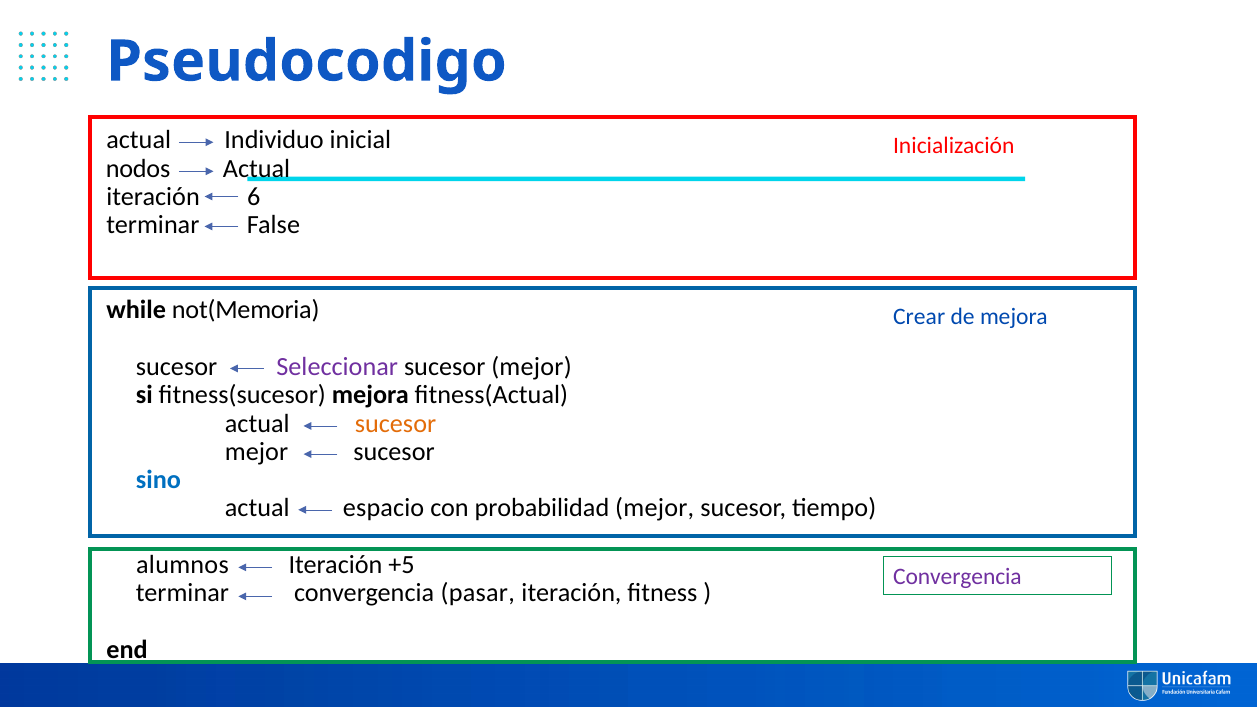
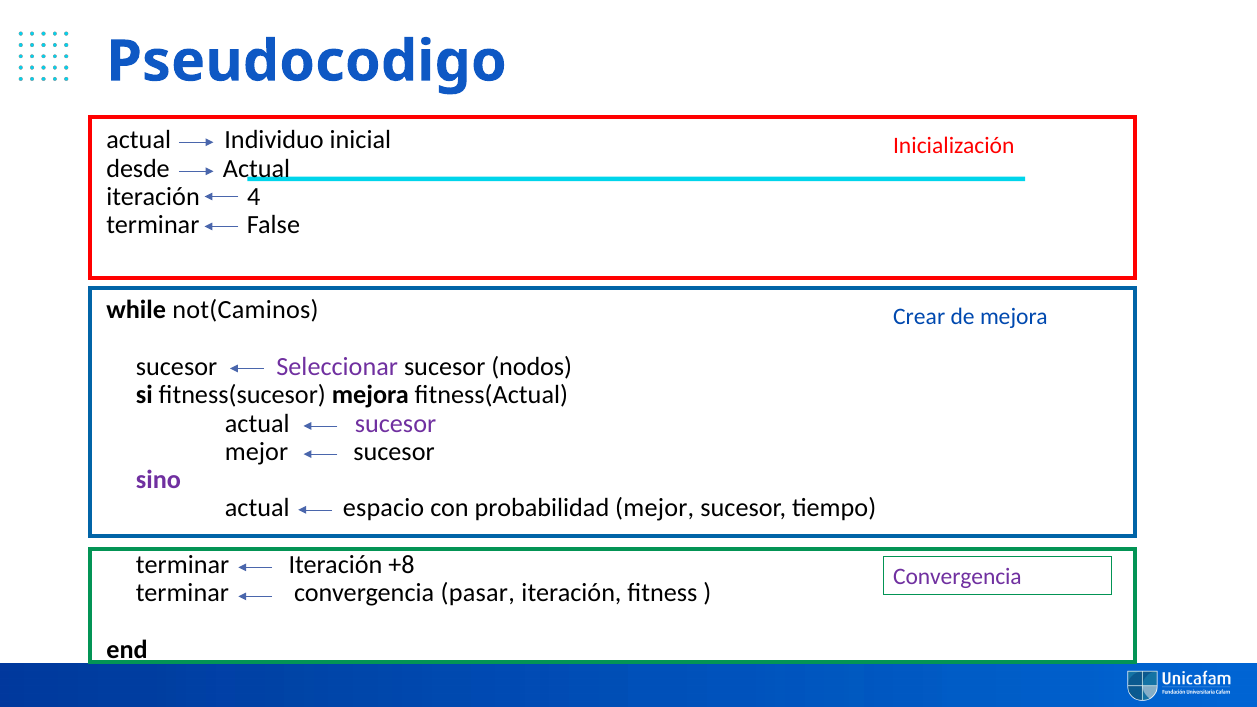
nodos: nodos -> desde
6: 6 -> 4
not(Memoria: not(Memoria -> not(Caminos
mejor at (531, 367): mejor -> nodos
sucesor at (395, 423) colour: orange -> purple
sino colour: blue -> purple
alumnos at (182, 565): alumnos -> terminar
+5: +5 -> +8
